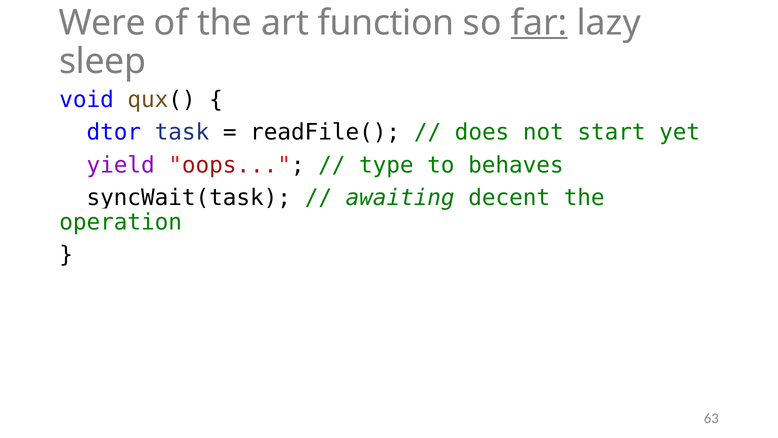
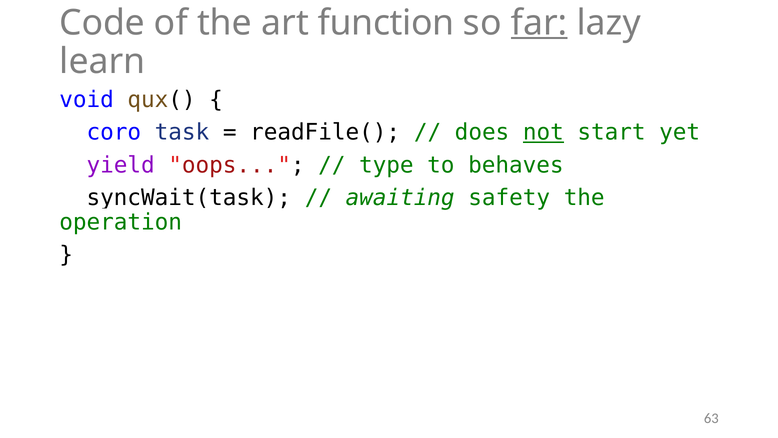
Were: Were -> Code
sleep: sleep -> learn
dtor: dtor -> coro
not underline: none -> present
decent: decent -> safety
